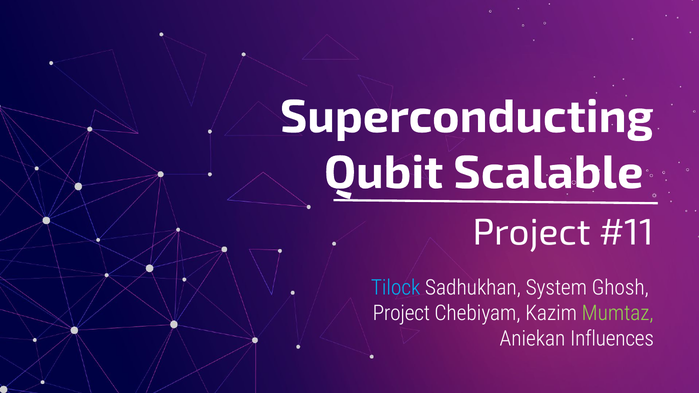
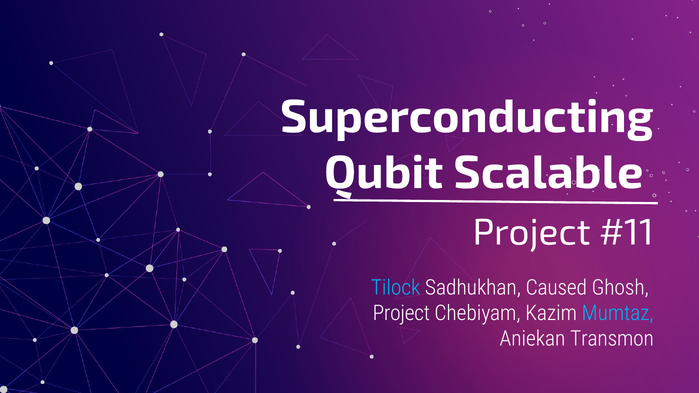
System: System -> Caused
Mumtaz colour: light green -> light blue
Influences: Influences -> Transmon
